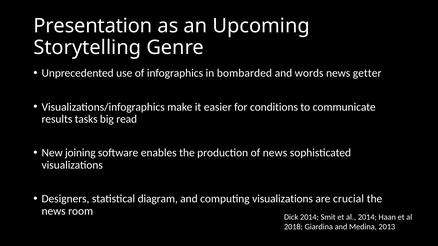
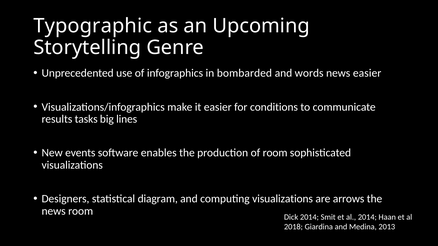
Presentation: Presentation -> Typographic
news getter: getter -> easier
read: read -> lines
joining: joining -> events
of news: news -> room
crucial: crucial -> arrows
